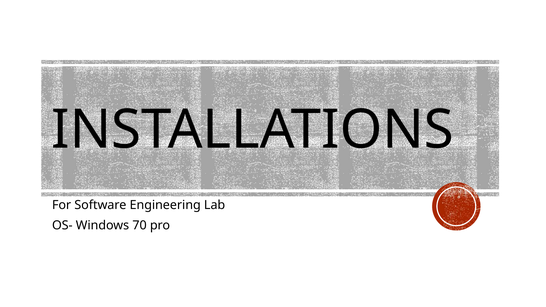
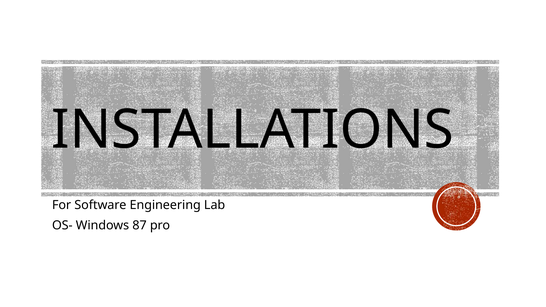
70: 70 -> 87
